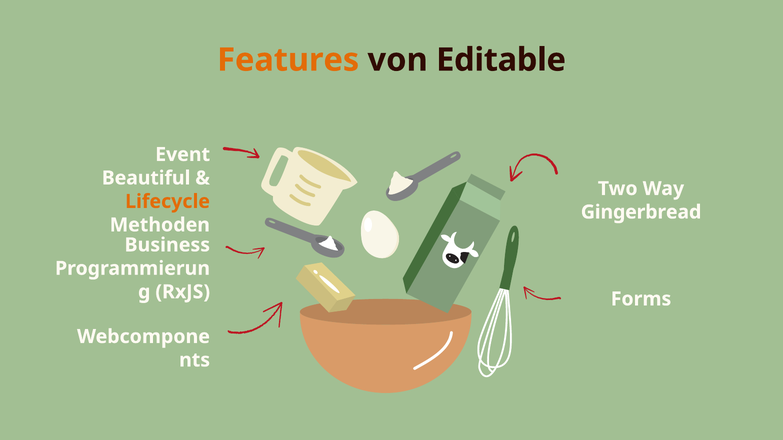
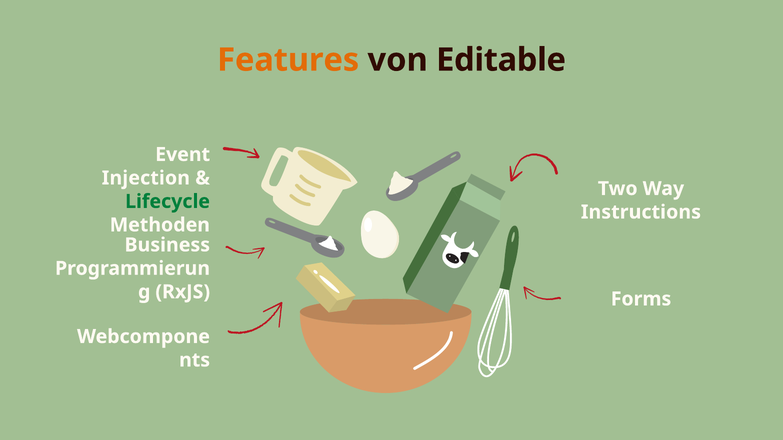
Beautiful: Beautiful -> Injection
Lifecycle colour: orange -> green
Gingerbread: Gingerbread -> Instructions
